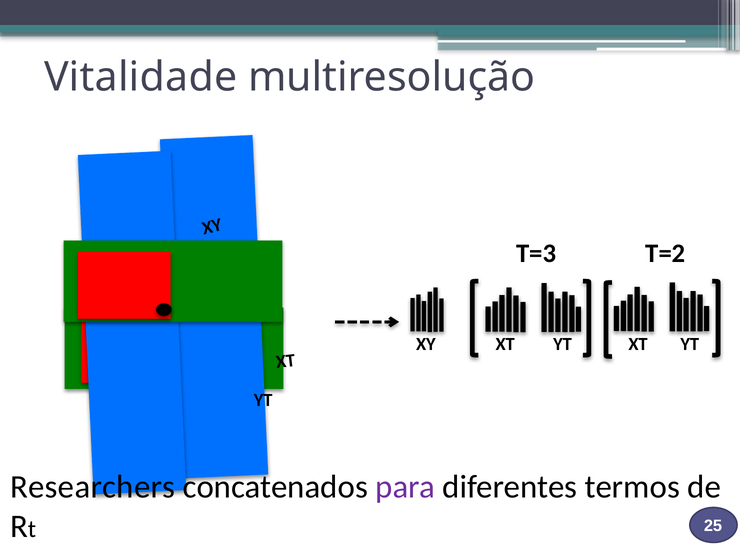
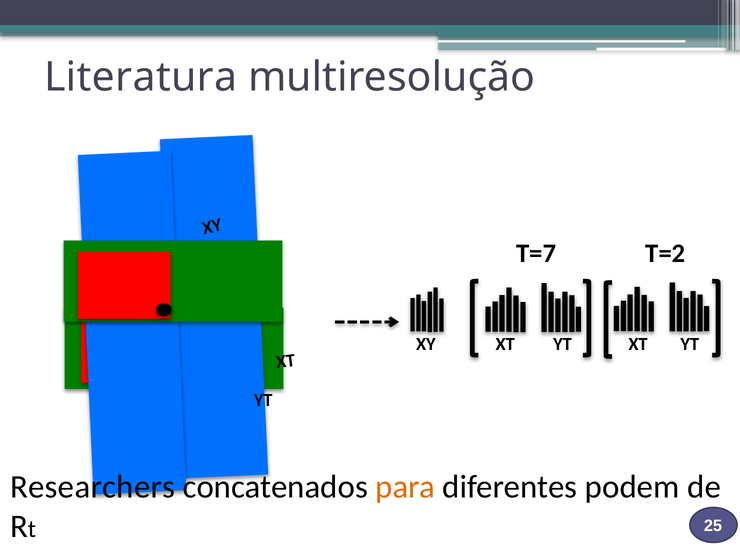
Vitalidade: Vitalidade -> Literatura
T=3: T=3 -> T=7
para colour: purple -> orange
termos: termos -> podem
